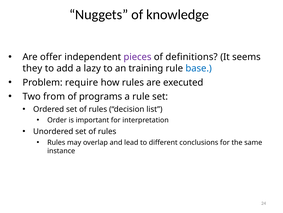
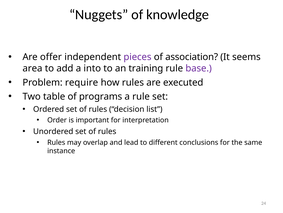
definitions: definitions -> association
they: they -> area
lazy: lazy -> into
base colour: blue -> purple
from: from -> table
